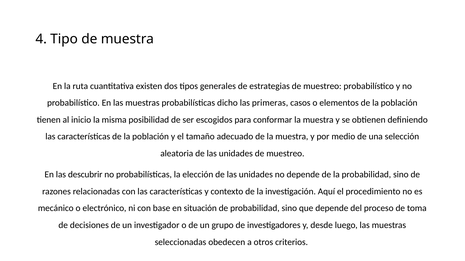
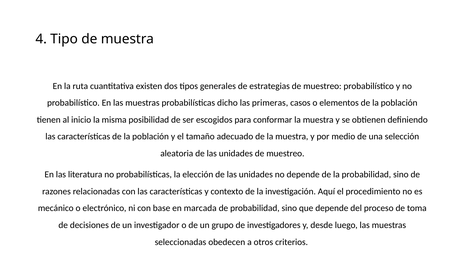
descubrir: descubrir -> literatura
situación: situación -> marcada
